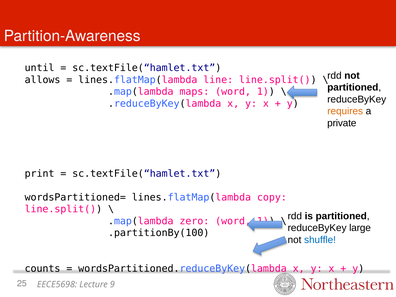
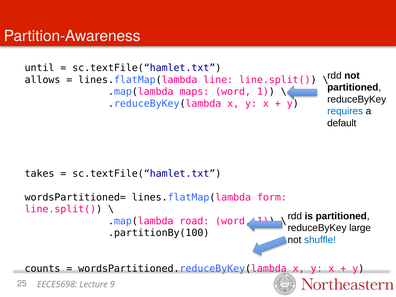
requires colour: orange -> blue
private: private -> default
print: print -> takes
copy: copy -> form
zero: zero -> road
